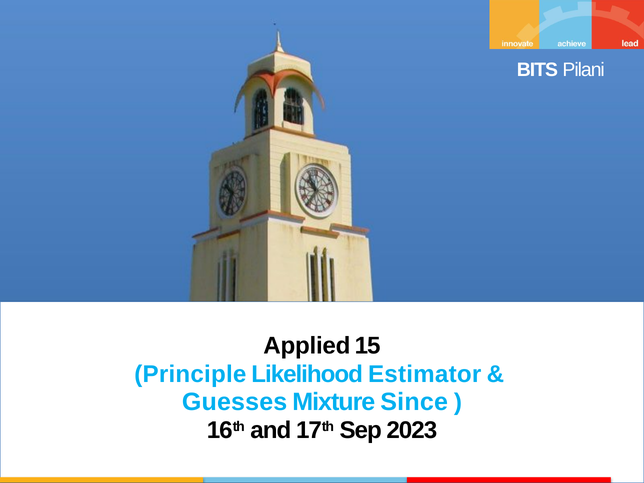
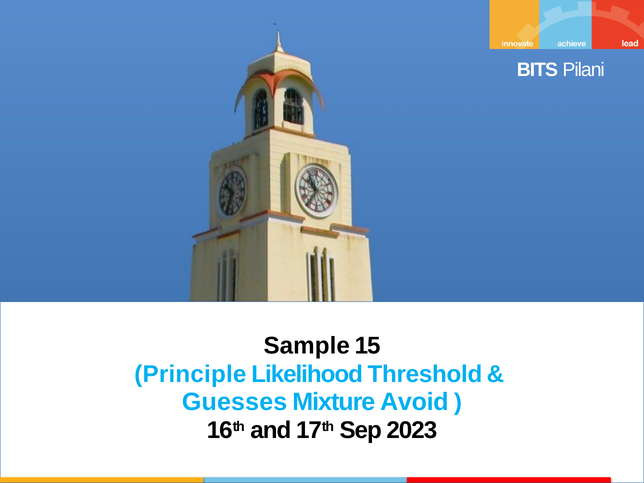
Applied: Applied -> Sample
Estimator: Estimator -> Threshold
Since: Since -> Avoid
